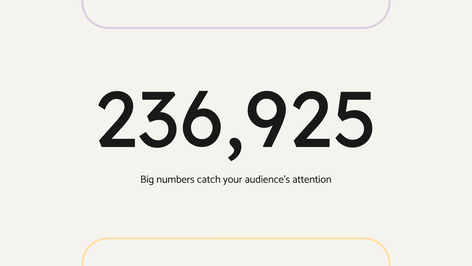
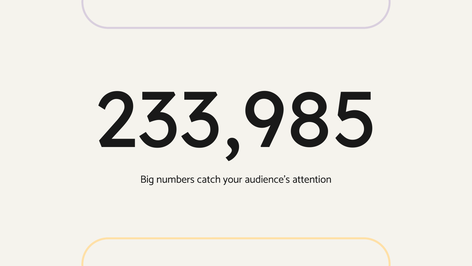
236,925: 236,925 -> 233,985
